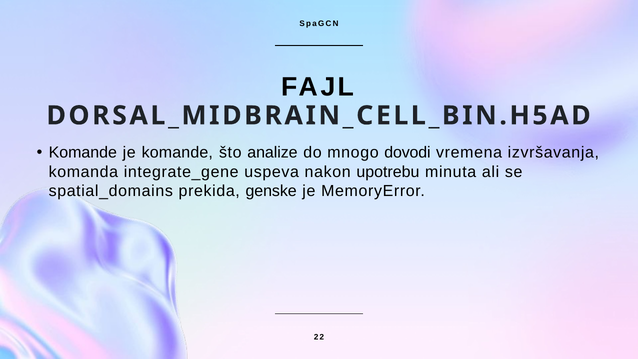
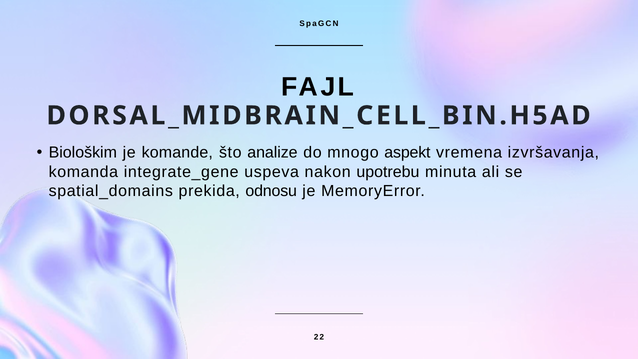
Komande at (83, 153): Komande -> Biološkim
dovodi: dovodi -> aspekt
genske: genske -> odnosu
